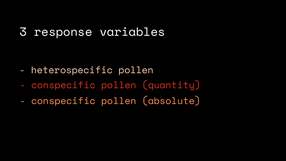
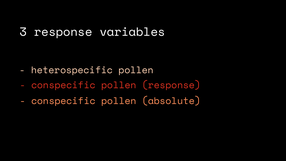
pollen quantity: quantity -> response
